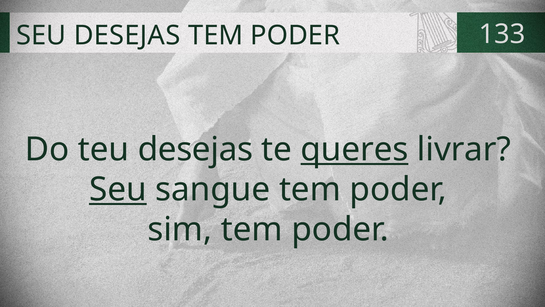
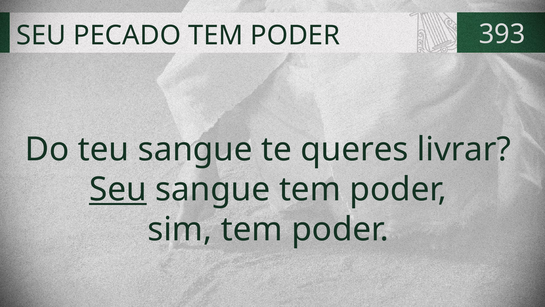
SEU DESEJAS: DESEJAS -> PECADO
133: 133 -> 393
teu desejas: desejas -> sangue
queres underline: present -> none
